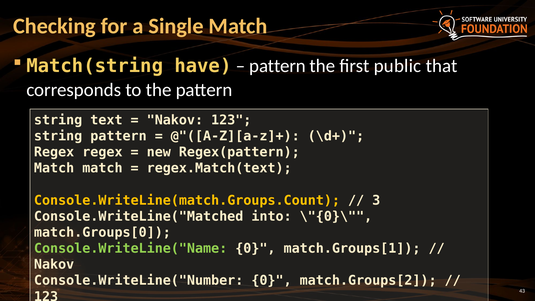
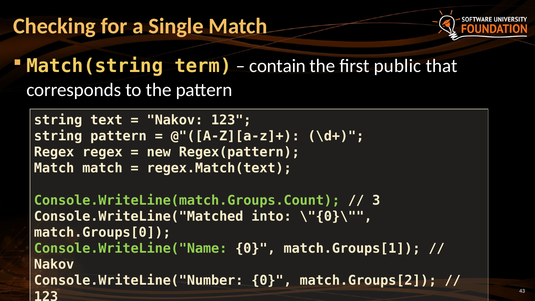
have: have -> term
pattern at (278, 66): pattern -> contain
Console.WriteLine(match.Groups.Count colour: yellow -> light green
